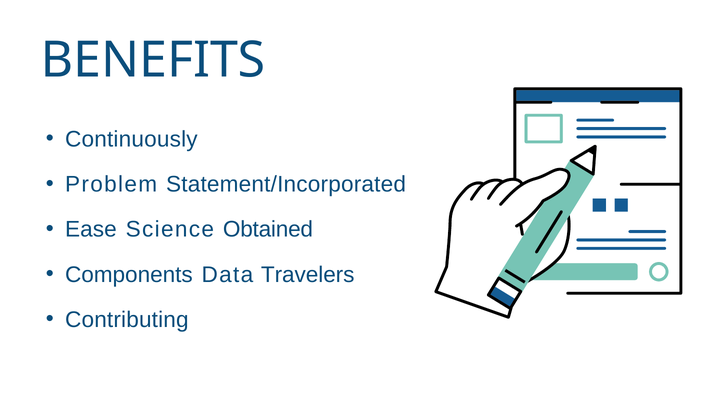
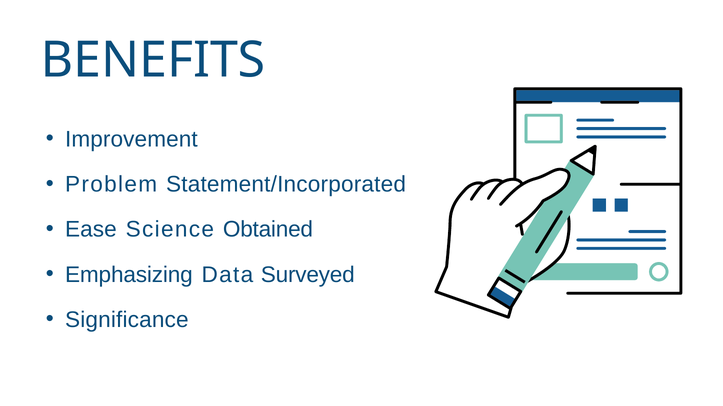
Continuously: Continuously -> Improvement
Components: Components -> Emphasizing
Travelers: Travelers -> Surveyed
Contributing: Contributing -> Significance
